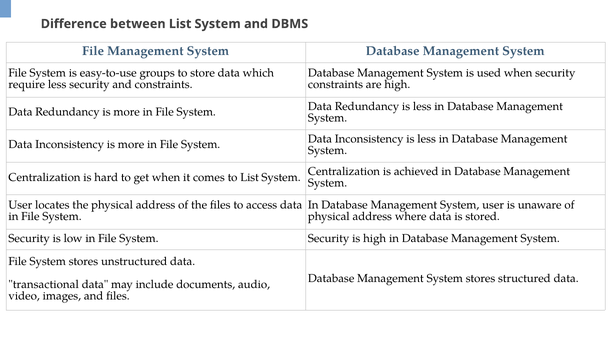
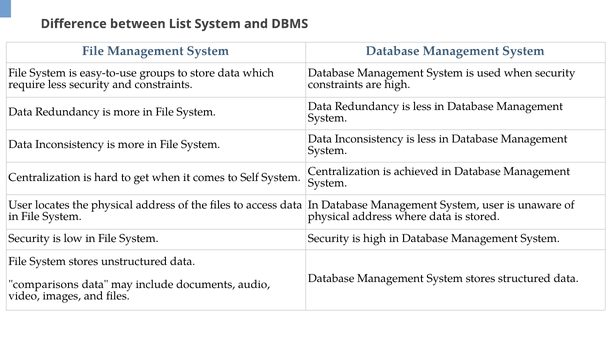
to List: List -> Self
transactional: transactional -> comparisons
